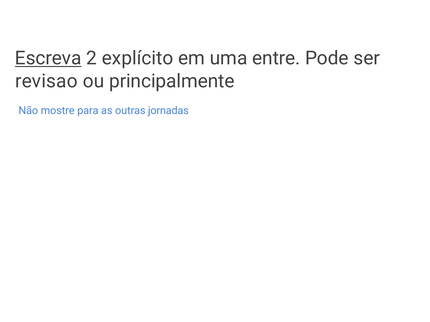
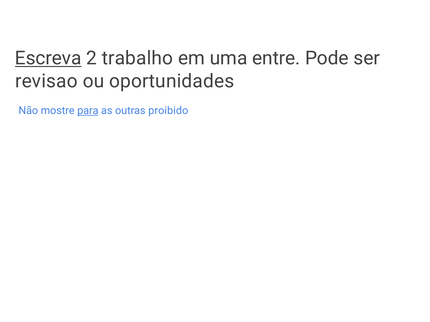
explícito: explícito -> trabalho
principalmente: principalmente -> oportunidades
para underline: none -> present
jornadas: jornadas -> proibido
